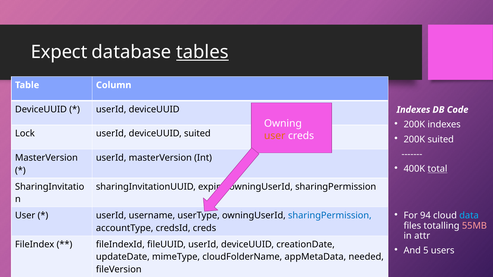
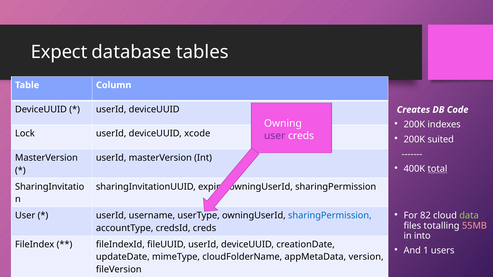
tables underline: present -> none
Indexes at (413, 110): Indexes -> Creates
deviceUUID suited: suited -> xcode
user at (275, 136) colour: orange -> purple
94: 94 -> 82
data colour: light blue -> light green
attr: attr -> into
5: 5 -> 1
needed: needed -> version
